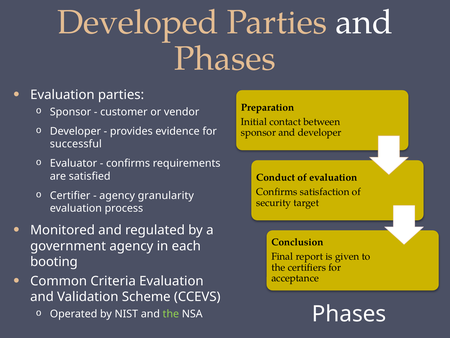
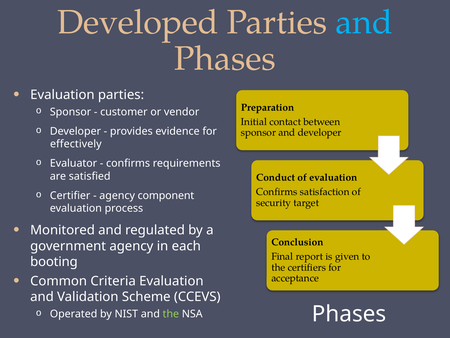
and at (364, 22) colour: white -> light blue
successful: successful -> effectively
granularity: granularity -> component
